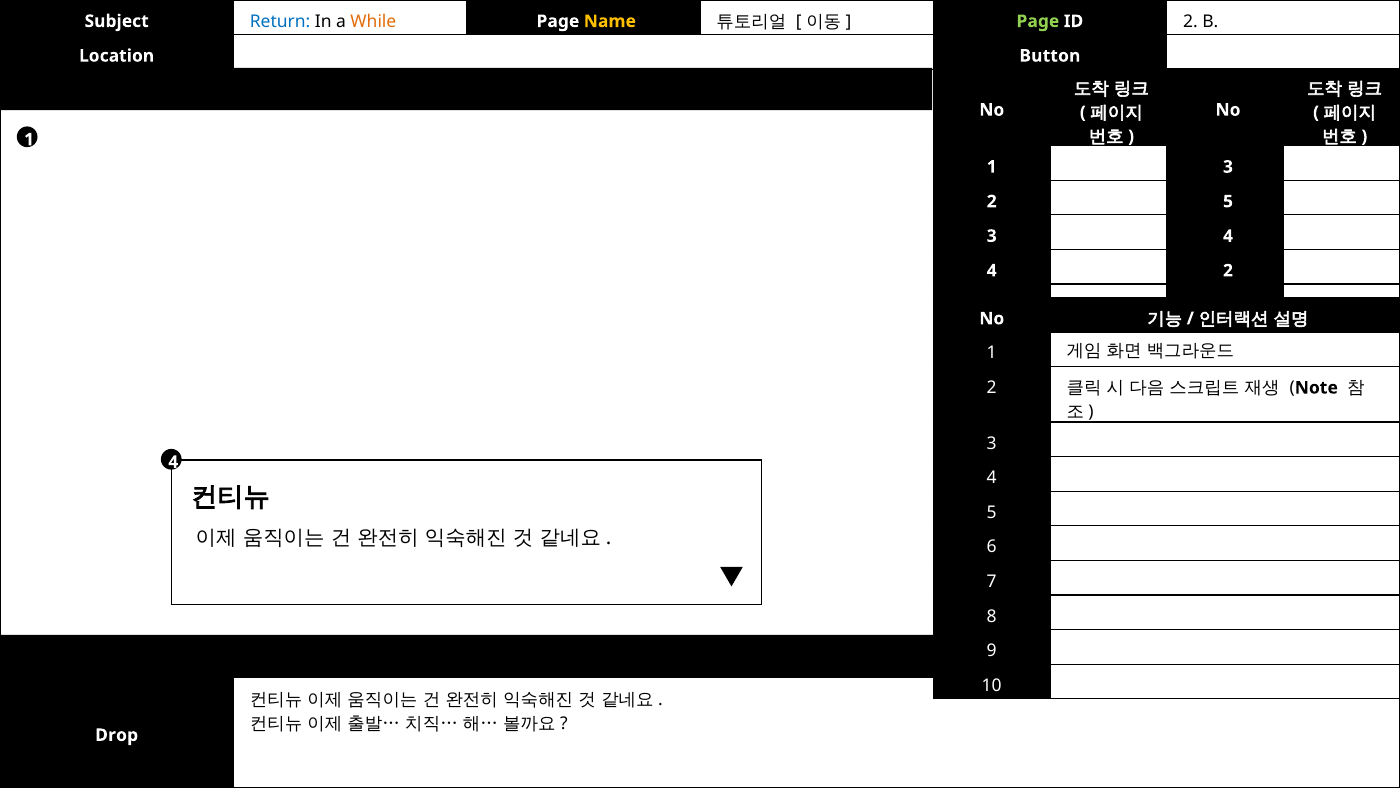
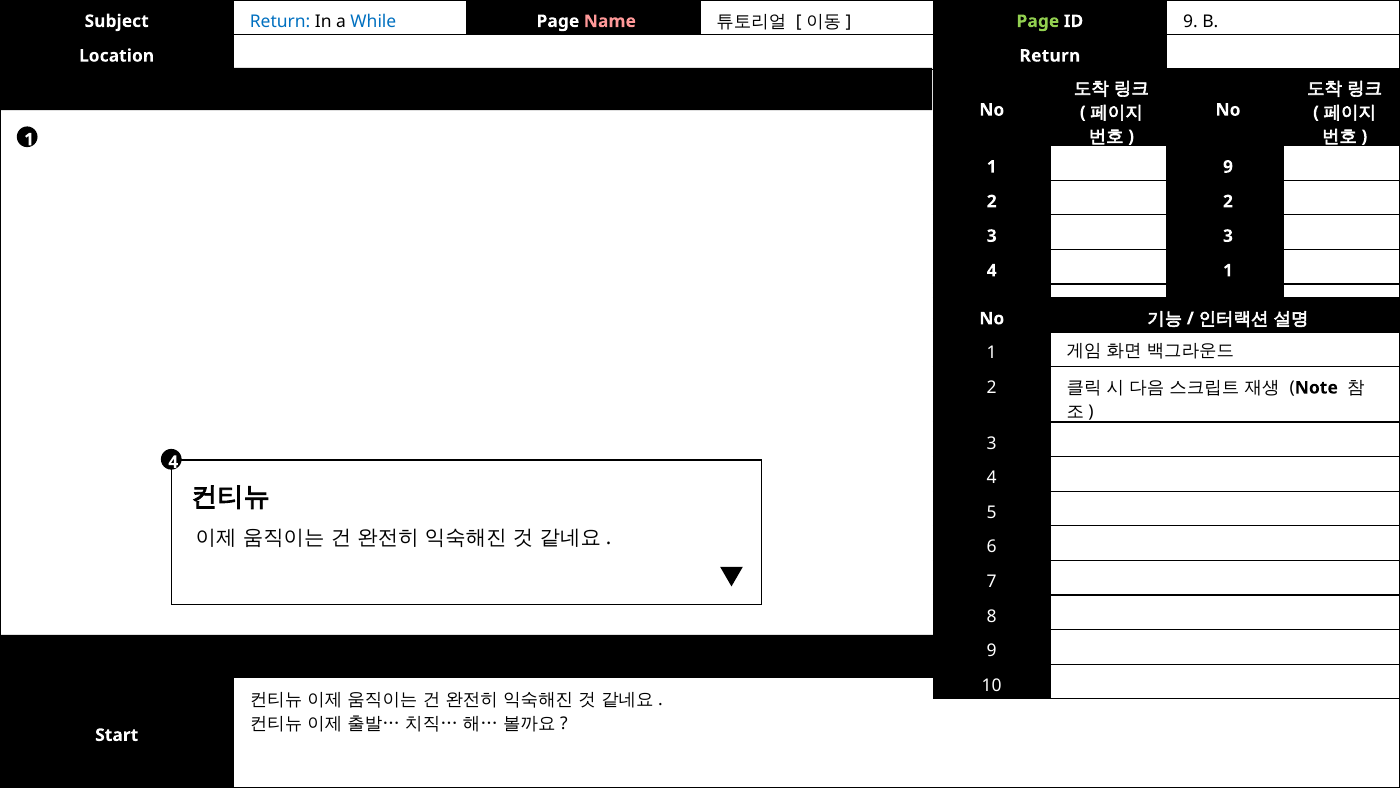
While colour: orange -> blue
Name colour: yellow -> pink
ID 2: 2 -> 9
Button at (1050, 56): Button -> Return
1 3: 3 -> 9
5 at (1228, 201): 5 -> 2
4 at (1228, 236): 4 -> 3
4 2: 2 -> 1
Drop: Drop -> Start
